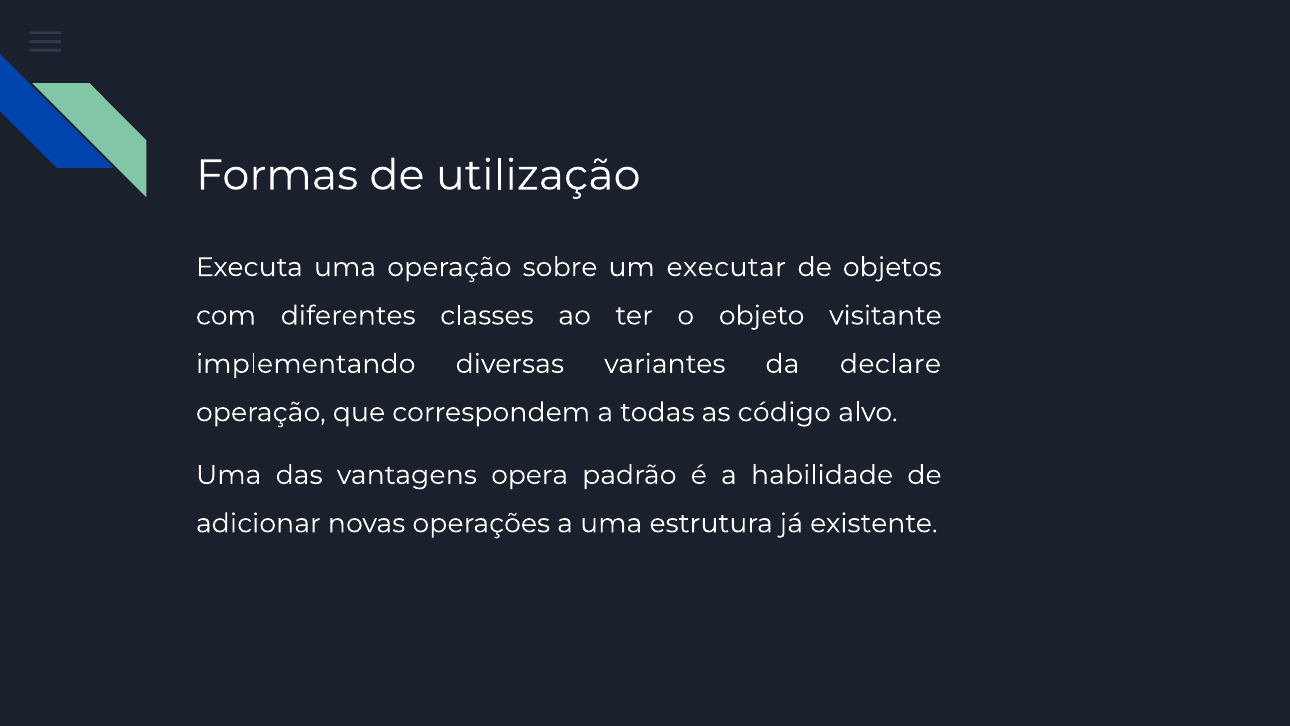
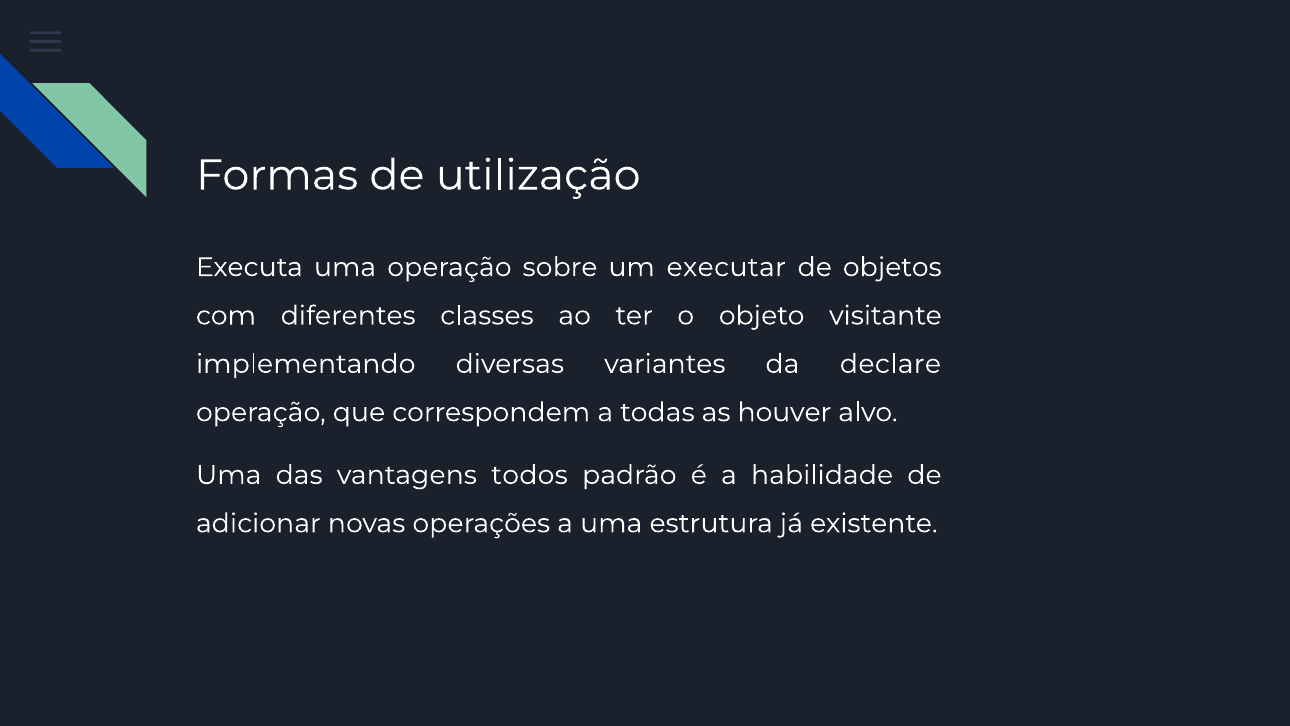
código: código -> houver
opera: opera -> todos
